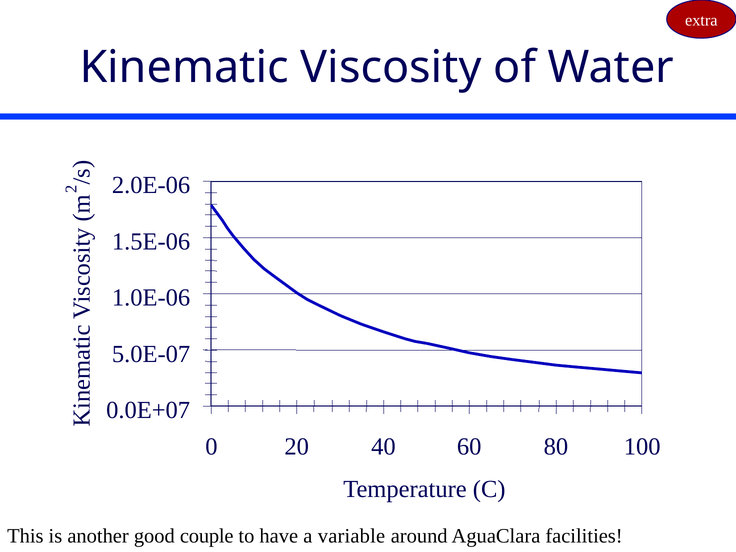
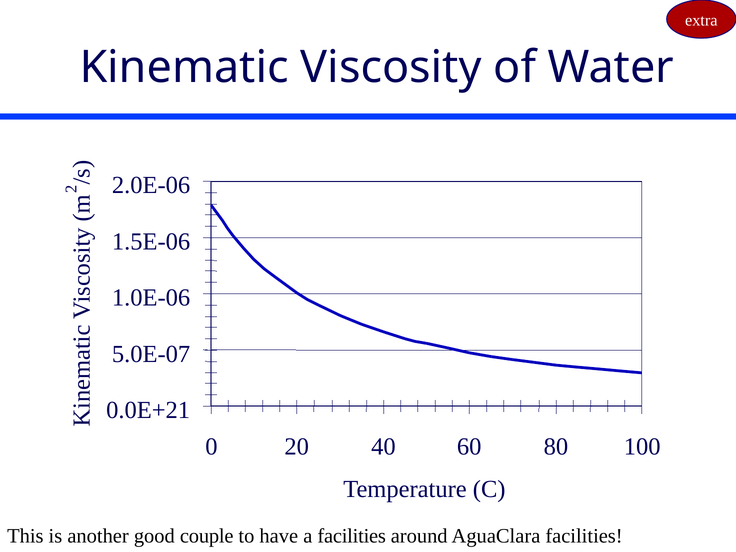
0.0E+07: 0.0E+07 -> 0.0E+21
a variable: variable -> facilities
